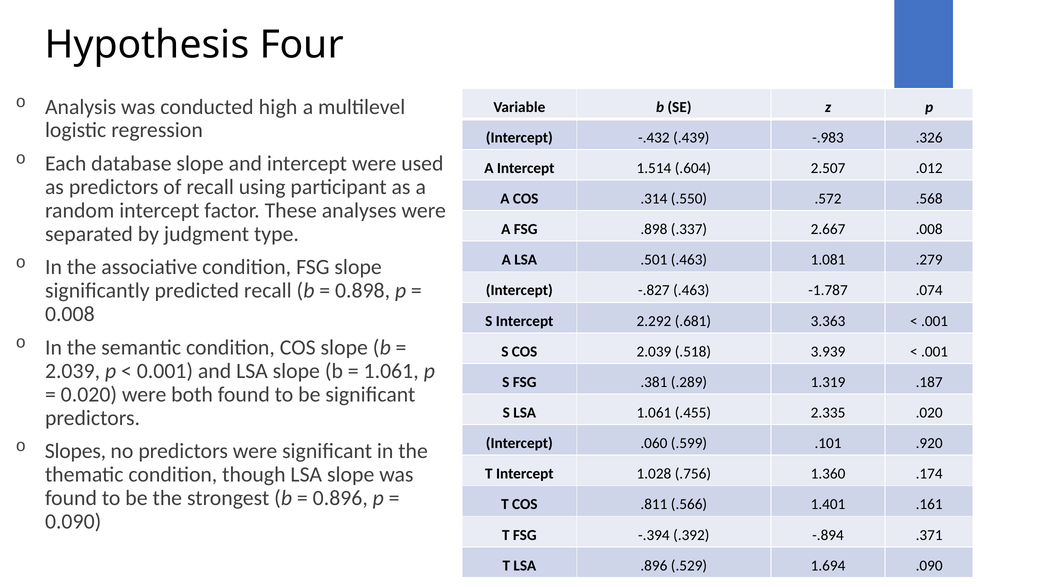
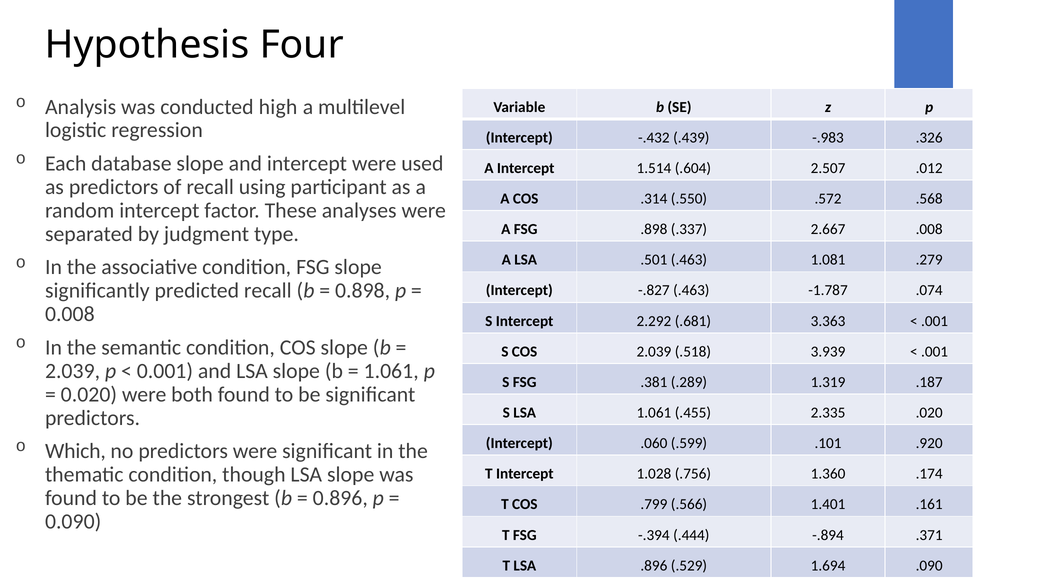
Slopes: Slopes -> Which
.811: .811 -> .799
.392: .392 -> .444
